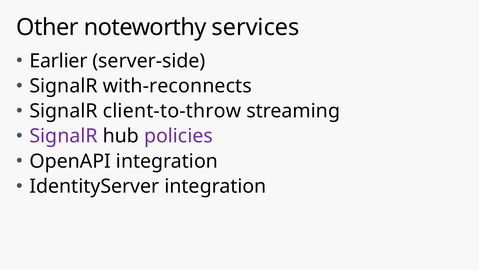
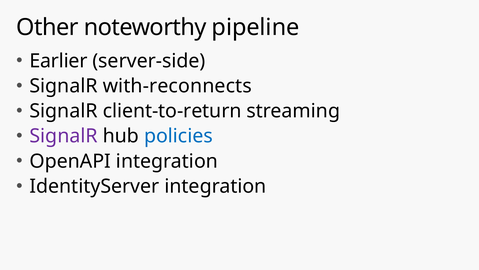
services: services -> pipeline
client-to-throw: client-to-throw -> client-to-return
policies colour: purple -> blue
